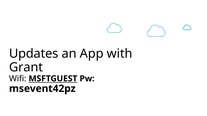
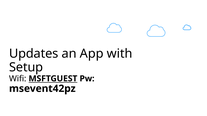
Grant: Grant -> Setup
